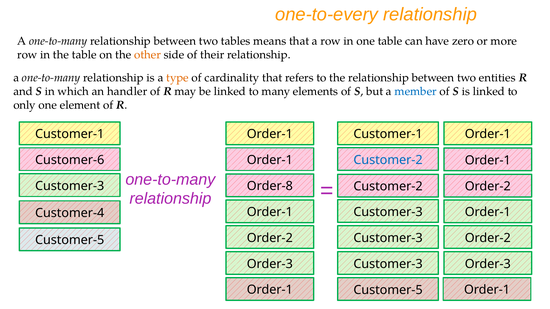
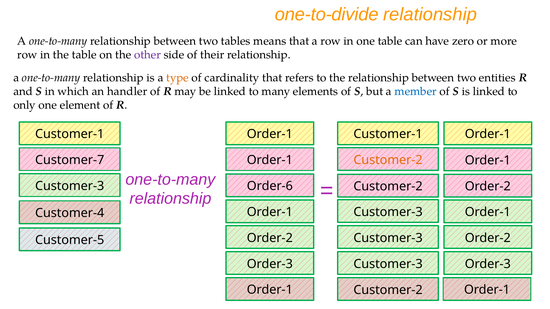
one-to-every: one-to-every -> one-to-divide
other colour: orange -> purple
Customer-2 at (388, 160) colour: blue -> orange
Customer-6: Customer-6 -> Customer-7
Order-8: Order-8 -> Order-6
Customer-5 at (388, 290): Customer-5 -> Customer-2
